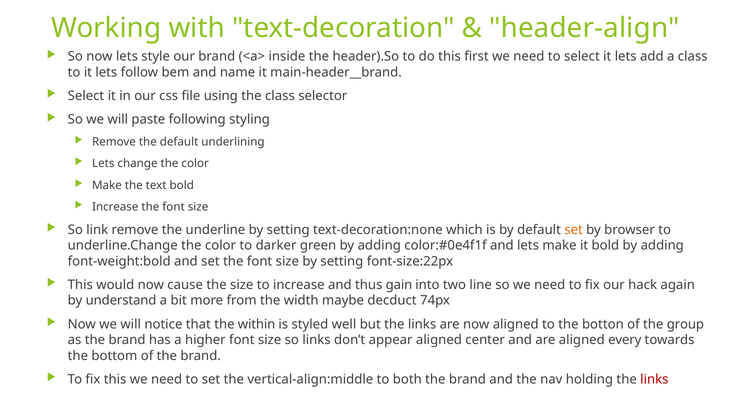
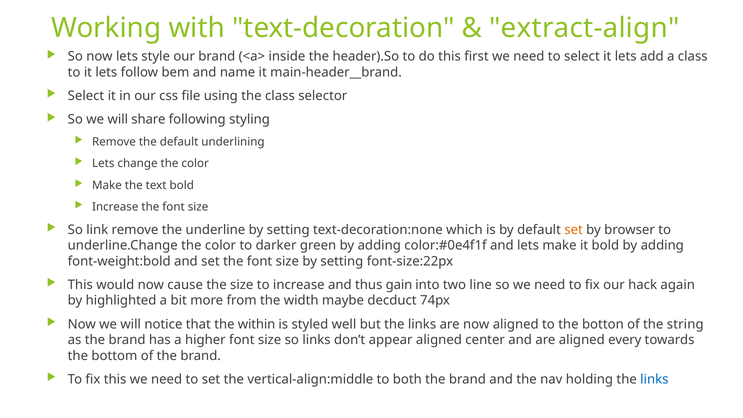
header-align: header-align -> extract-align
paste: paste -> share
understand: understand -> highlighted
group: group -> string
links at (654, 379) colour: red -> blue
